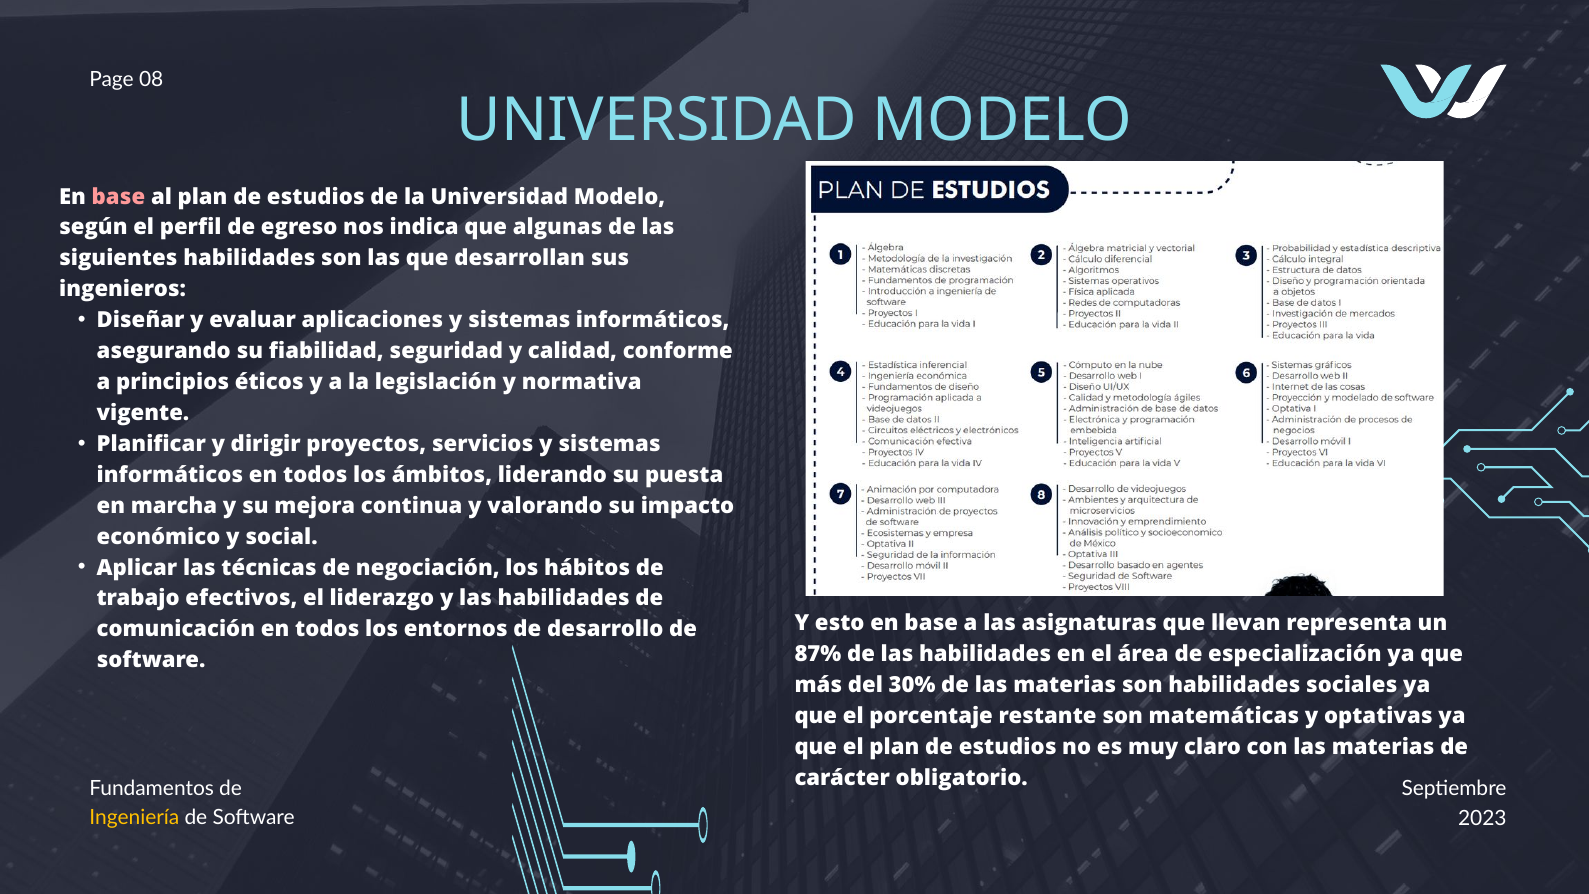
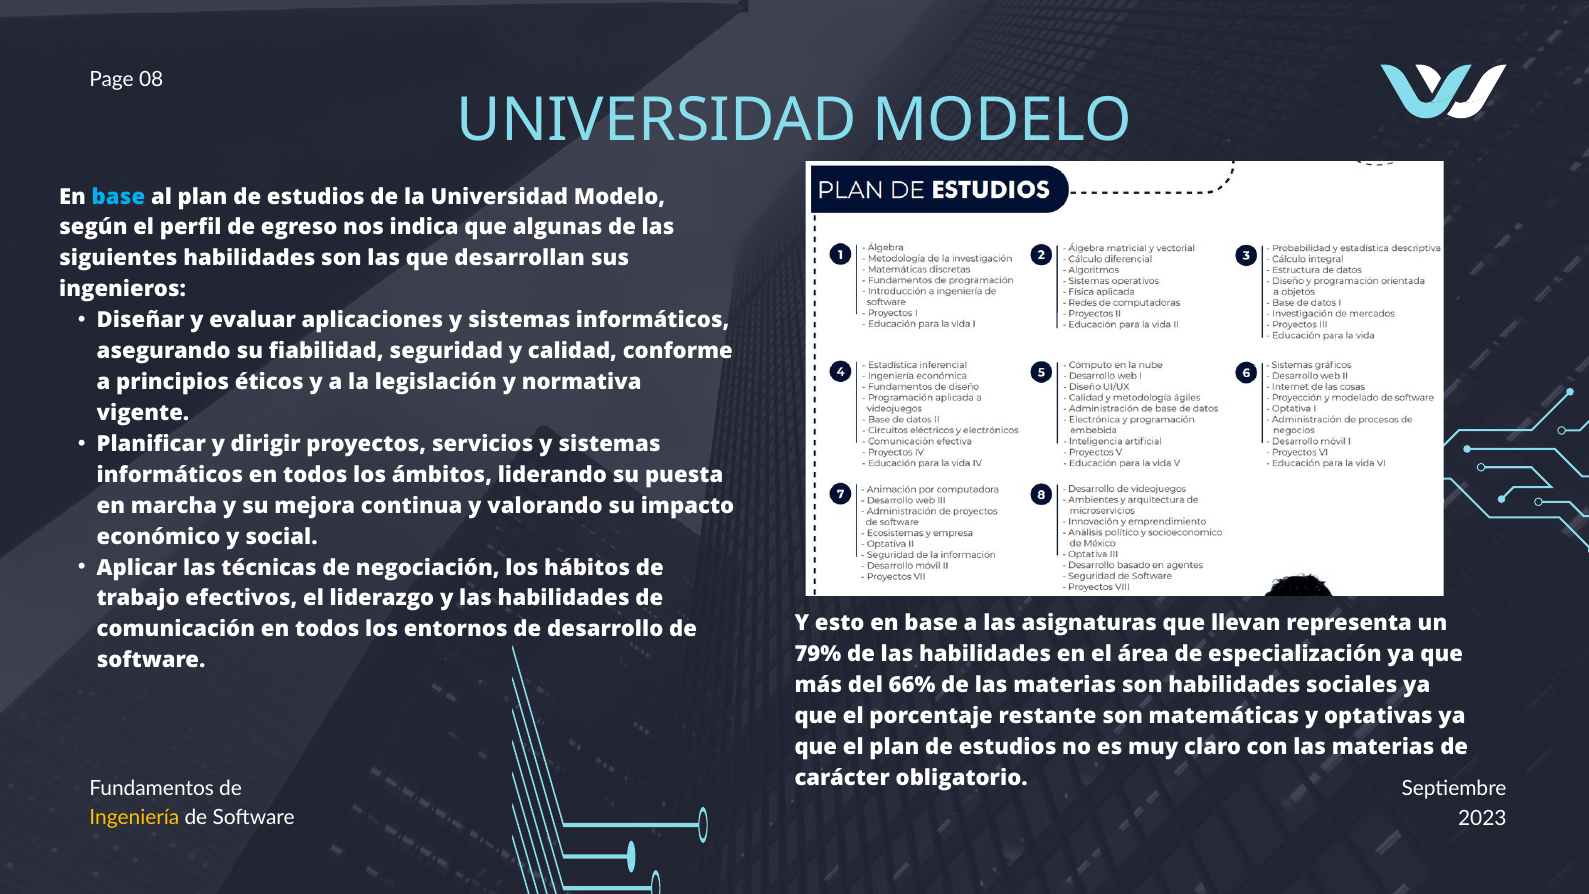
base at (118, 197) colour: pink -> light blue
87%: 87% -> 79%
30%: 30% -> 66%
